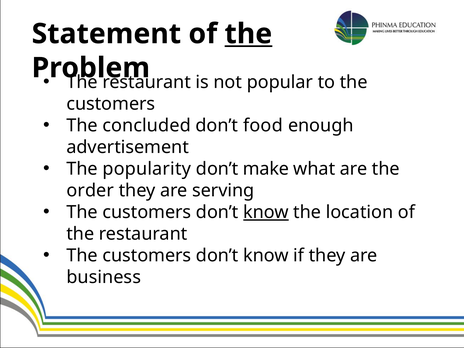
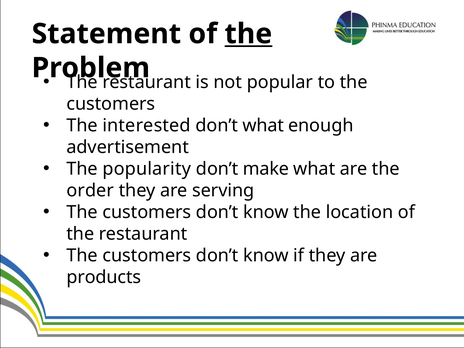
concluded: concluded -> interested
don’t food: food -> what
know at (266, 212) underline: present -> none
business: business -> products
